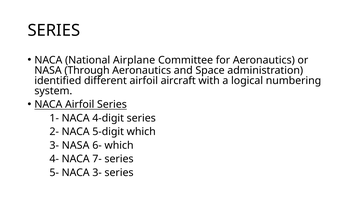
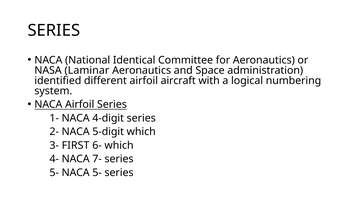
Airplane: Airplane -> Identical
Through: Through -> Laminar
3- NASA: NASA -> FIRST
NACA 3-: 3- -> 5-
